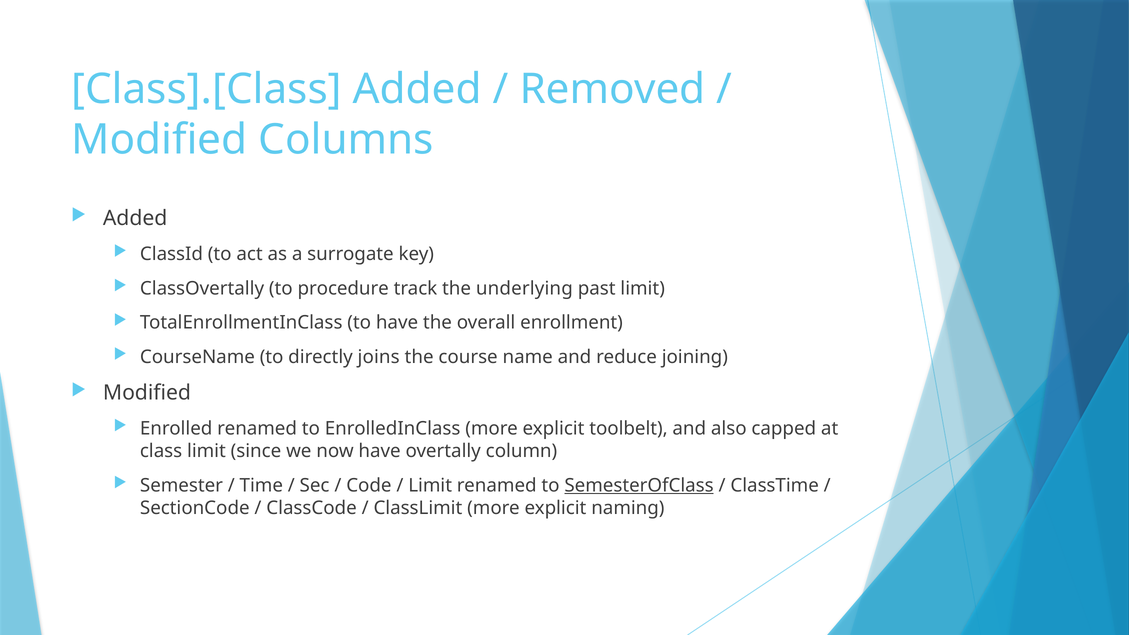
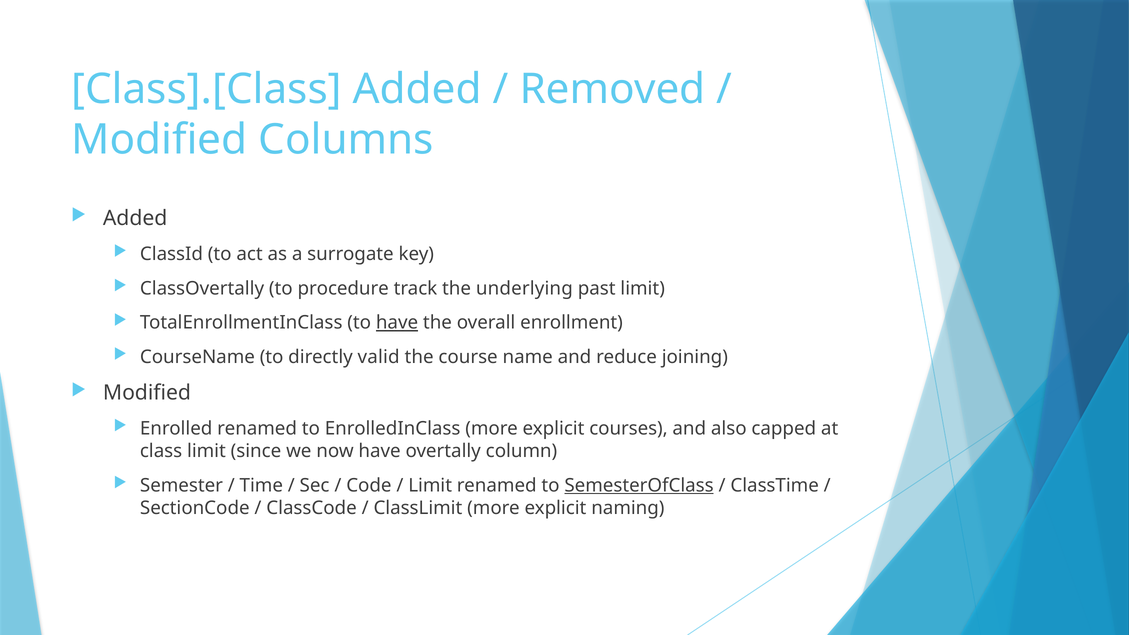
have at (397, 323) underline: none -> present
joins: joins -> valid
toolbelt: toolbelt -> courses
